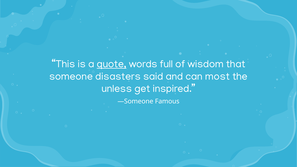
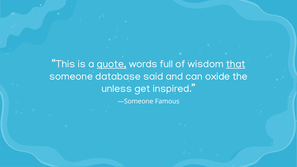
that underline: none -> present
disasters: disasters -> database
most: most -> oxide
